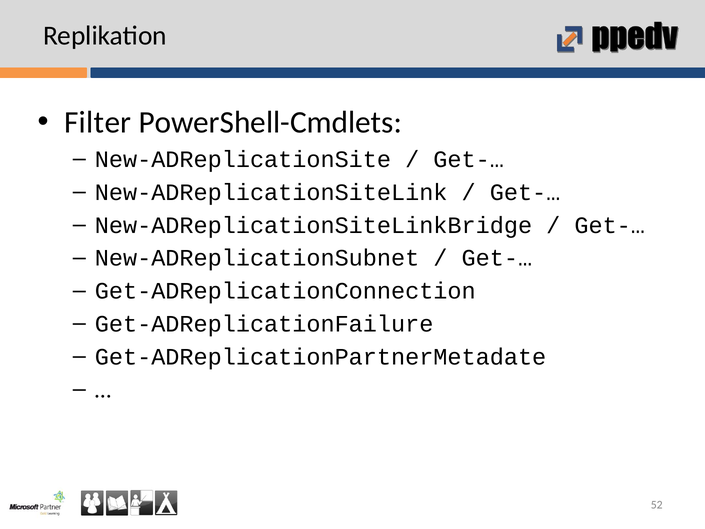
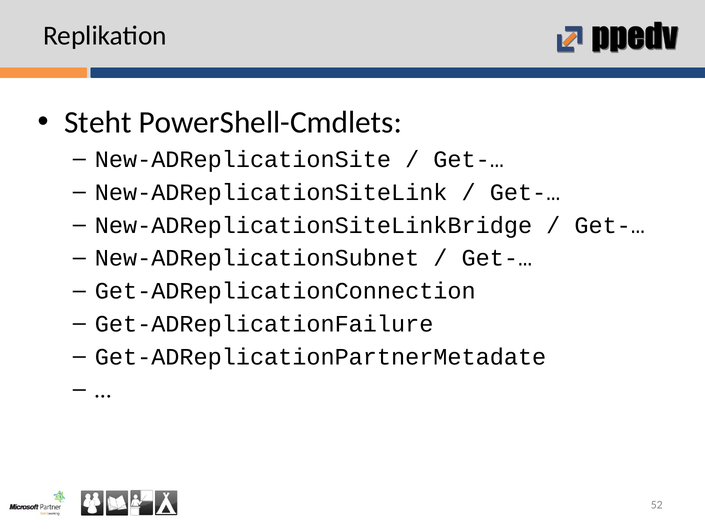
Filter: Filter -> Steht
